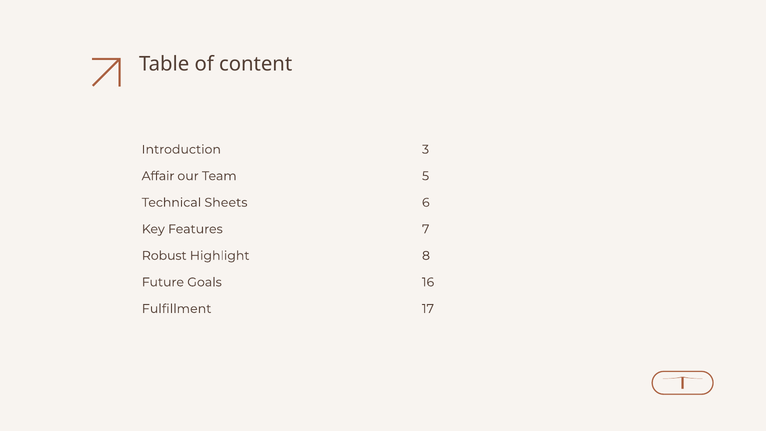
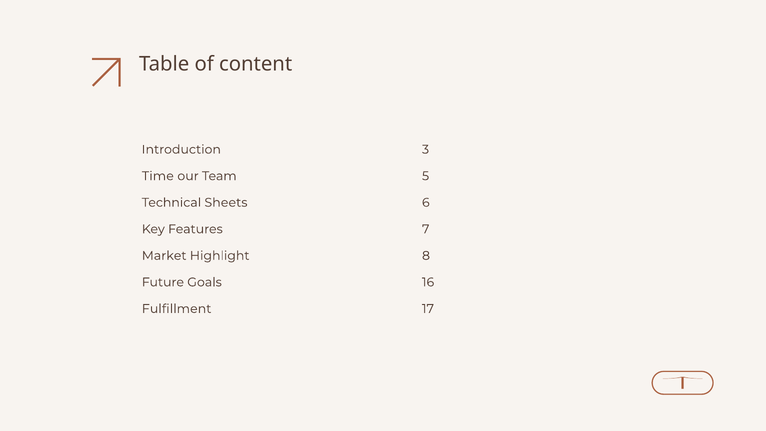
Affair: Affair -> Time
Robust: Robust -> Market
